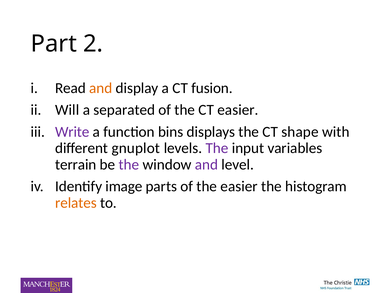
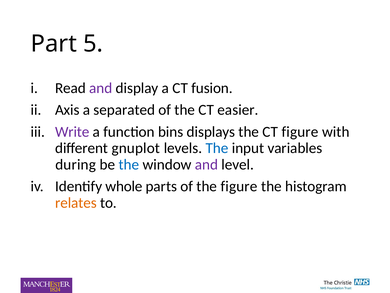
2: 2 -> 5
and at (101, 88) colour: orange -> purple
Will: Will -> Axis
CT shape: shape -> figure
The at (217, 148) colour: purple -> blue
terrain: terrain -> during
the at (129, 164) colour: purple -> blue
image: image -> whole
the easier: easier -> figure
